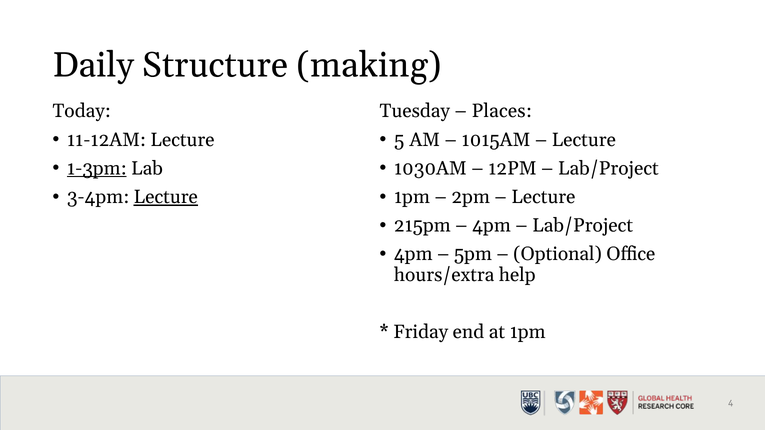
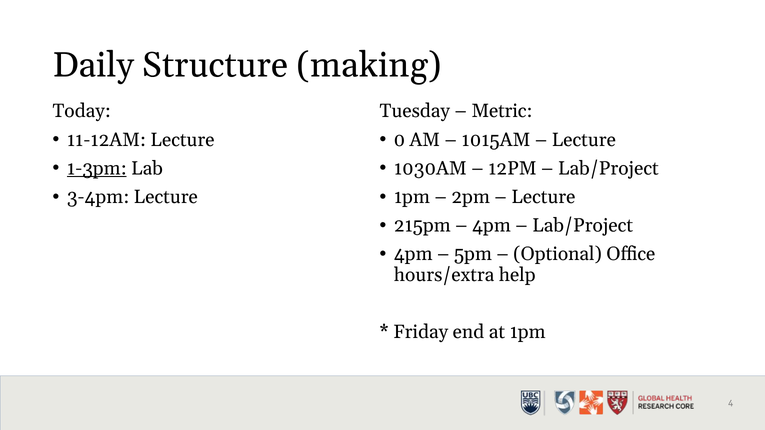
Places: Places -> Metric
5: 5 -> 0
Lecture at (166, 197) underline: present -> none
